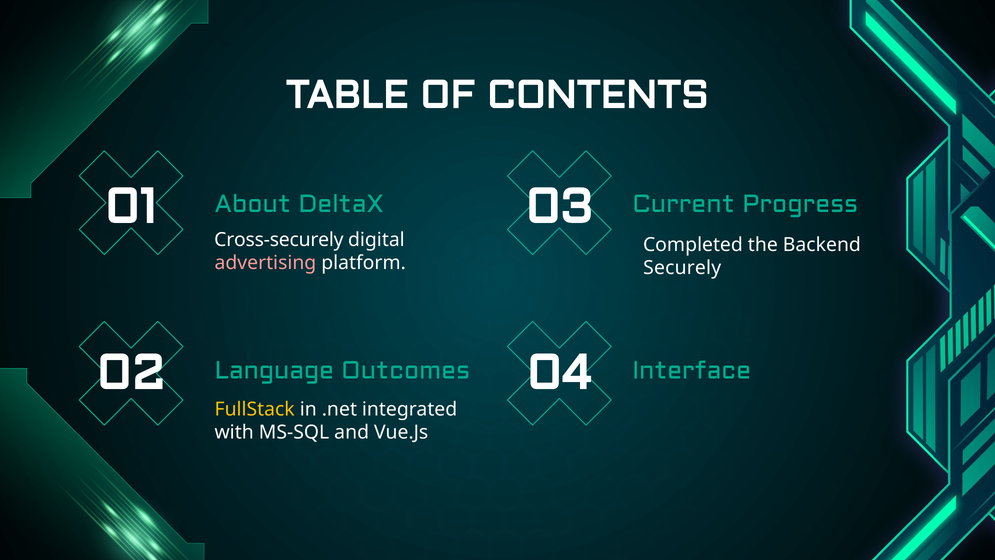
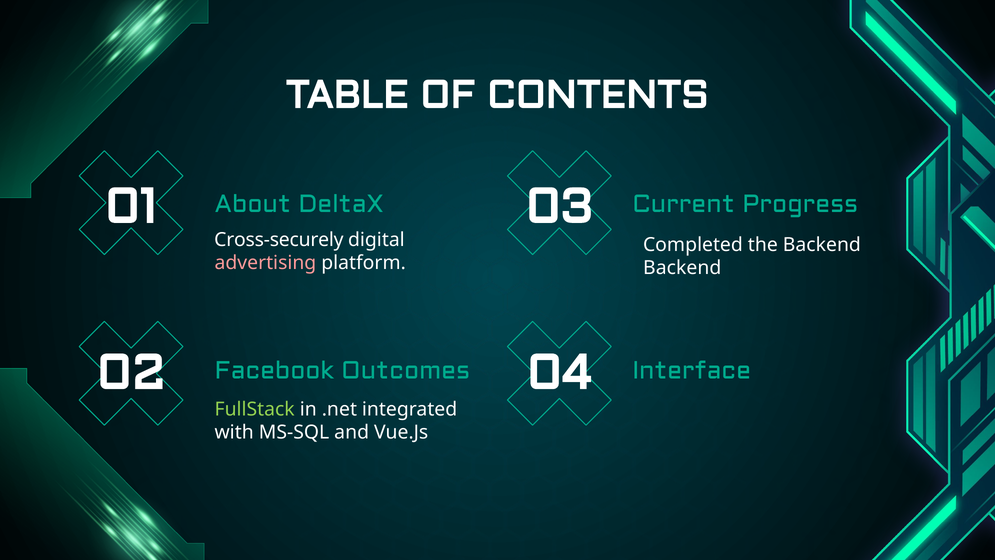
Securely at (682, 268): Securely -> Backend
Language: Language -> Facebook
FullStack colour: yellow -> light green
